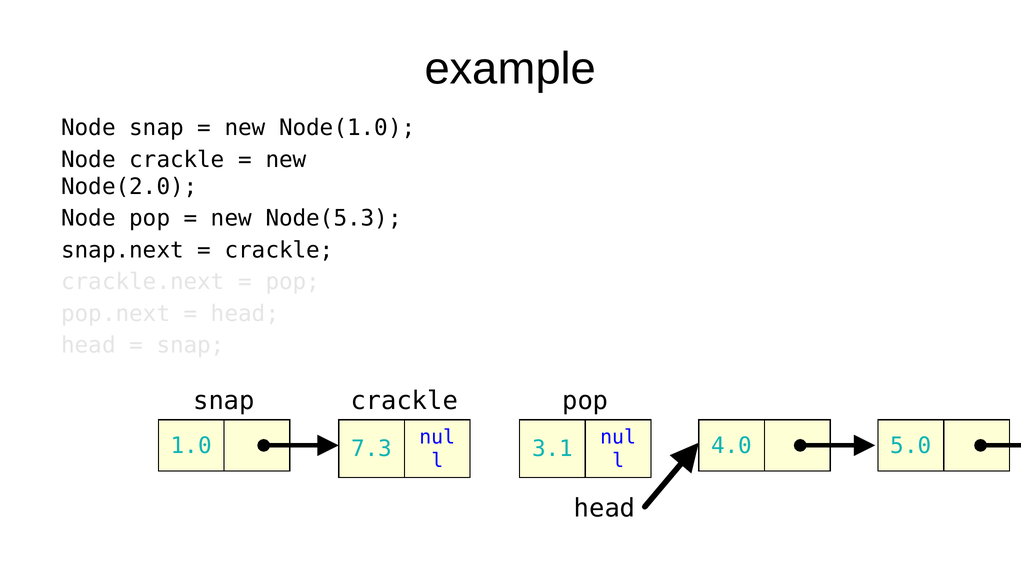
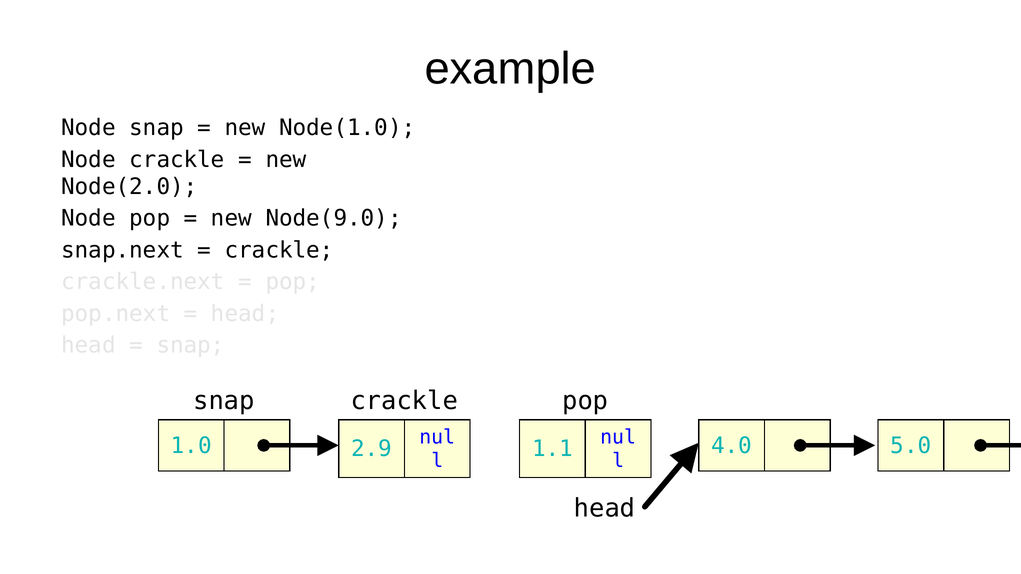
Node(5.3: Node(5.3 -> Node(9.0
7.3: 7.3 -> 2.9
3.1: 3.1 -> 1.1
